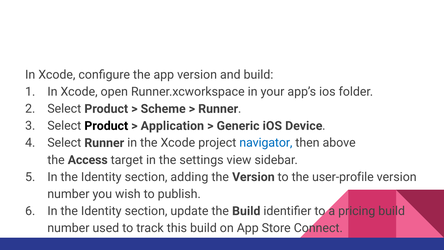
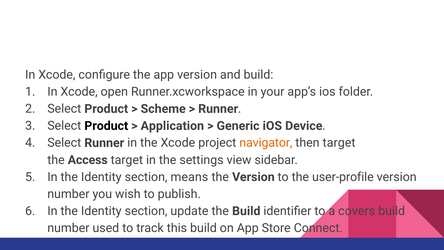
navigator colour: blue -> orange
then above: above -> target
adding: adding -> means
pricing: pricing -> covers
